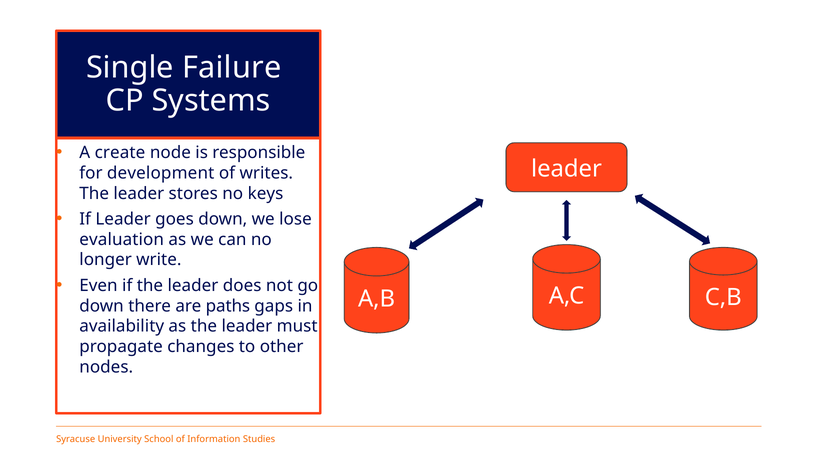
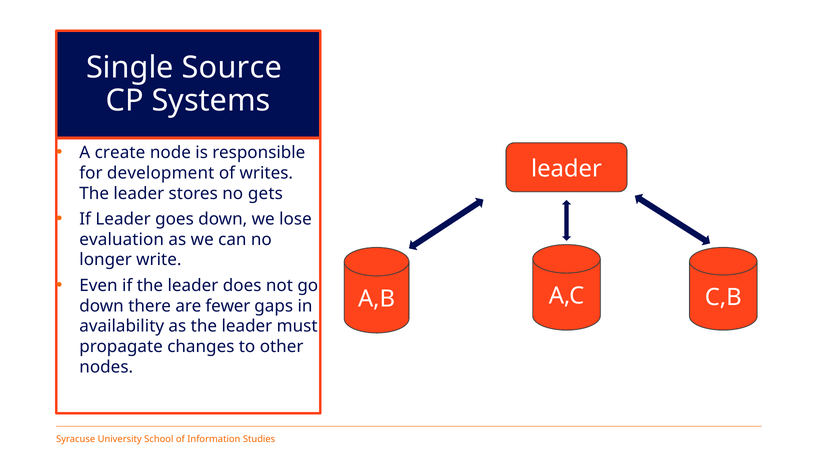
Failure: Failure -> Source
keys: keys -> gets
paths: paths -> fewer
